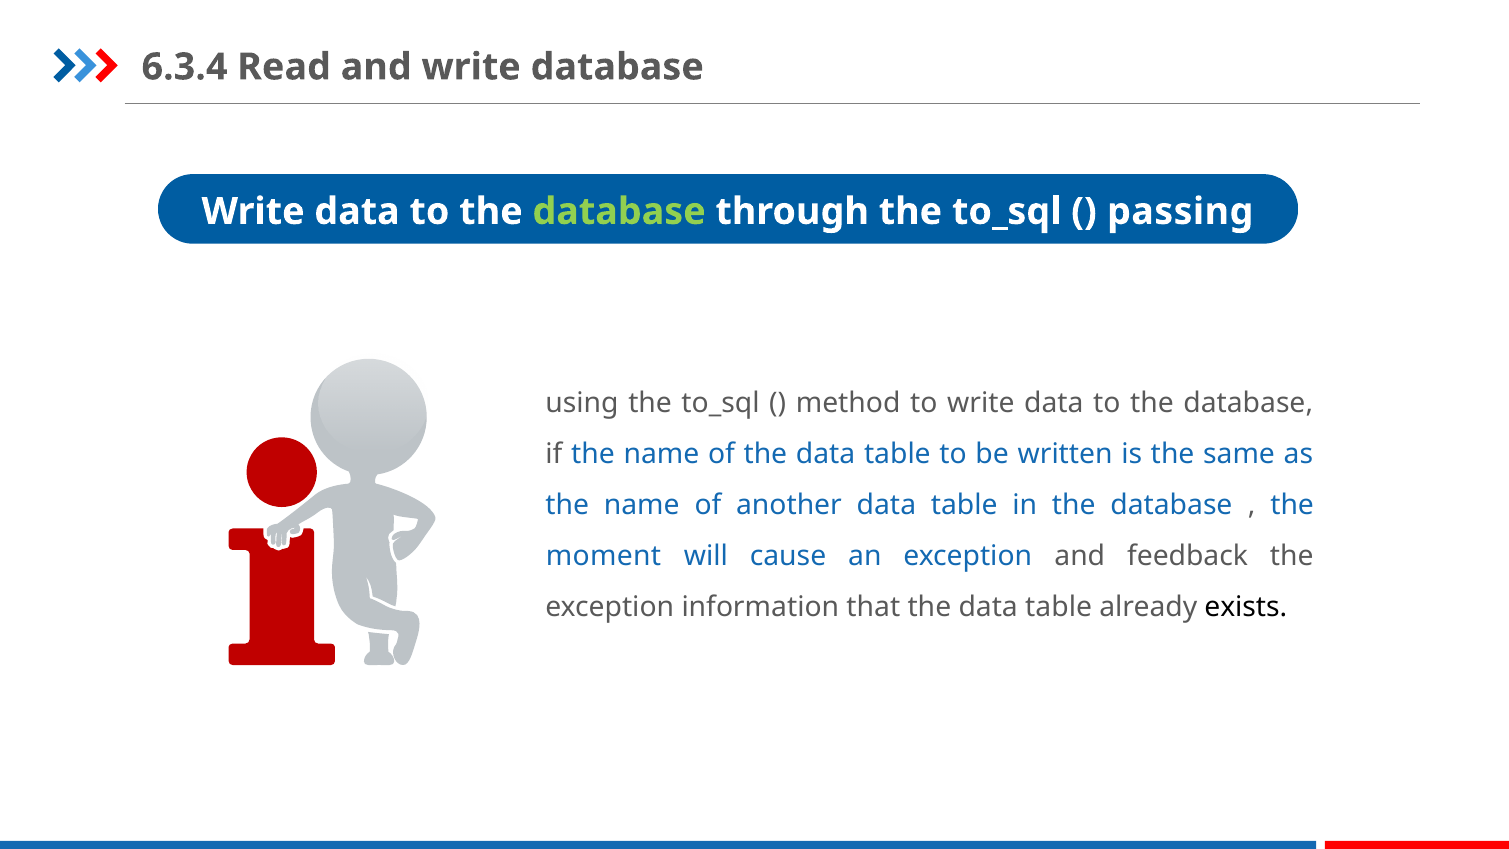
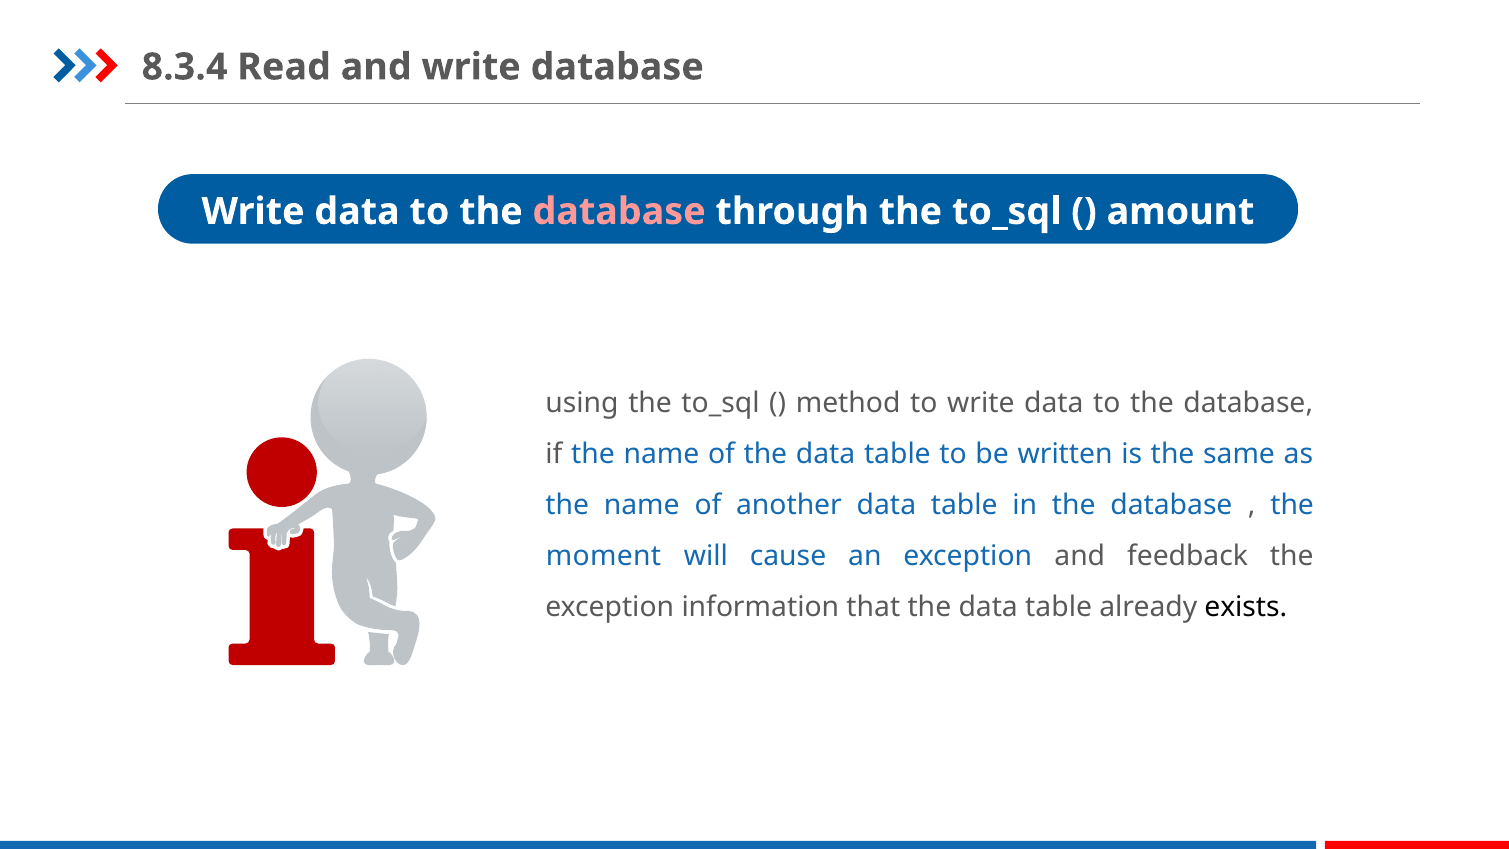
6.3.4: 6.3.4 -> 8.3.4
database at (619, 212) colour: light green -> pink
passing: passing -> amount
